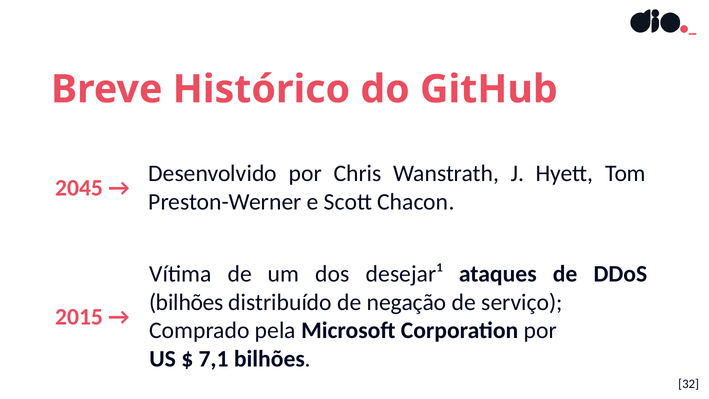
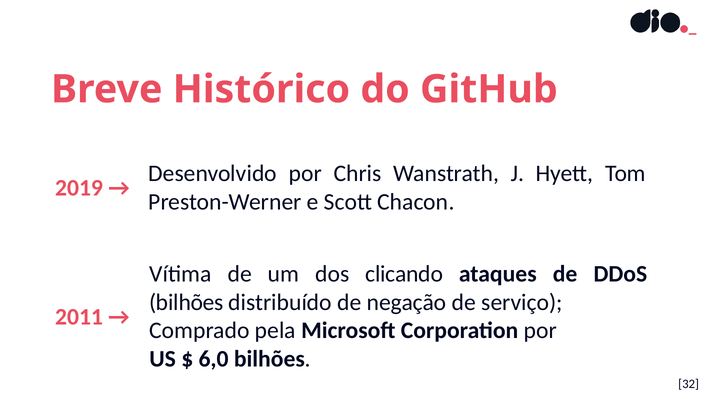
2045: 2045 -> 2019
desejar¹: desejar¹ -> clicando
2015: 2015 -> 2011
7,1: 7,1 -> 6,0
